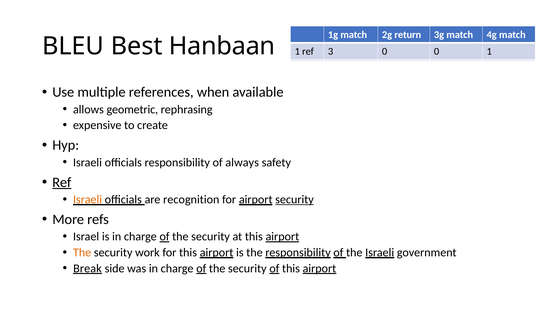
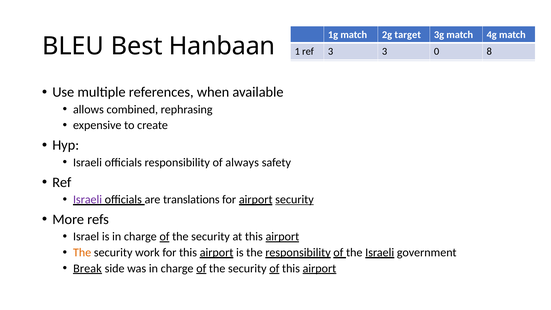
return: return -> target
3 0: 0 -> 3
0 1: 1 -> 8
geometric: geometric -> combined
Ref at (62, 182) underline: present -> none
Israeli at (88, 199) colour: orange -> purple
recognition: recognition -> translations
